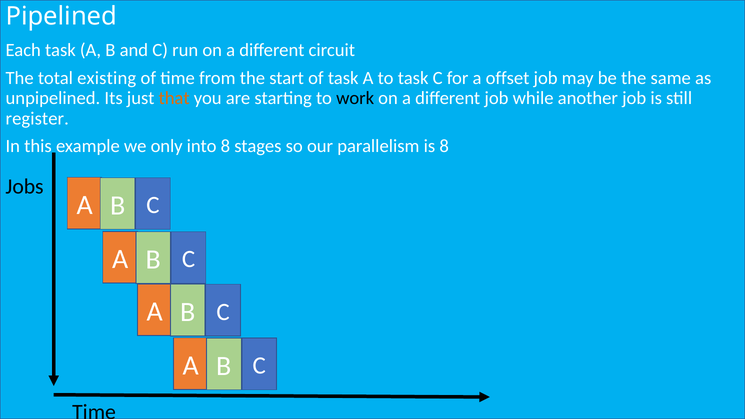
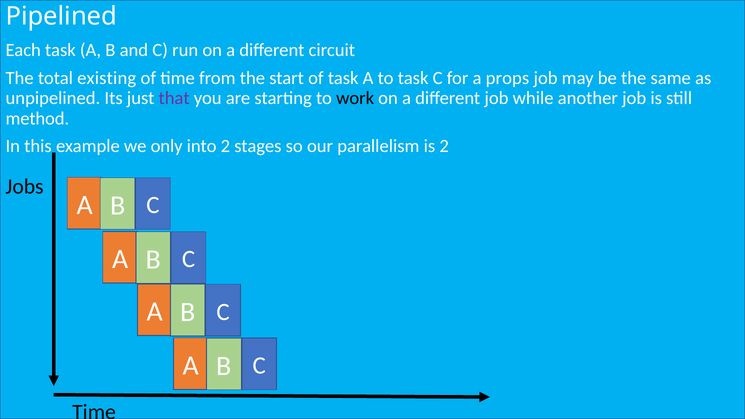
offset: offset -> props
that colour: orange -> purple
register: register -> method
into 8: 8 -> 2
is 8: 8 -> 2
